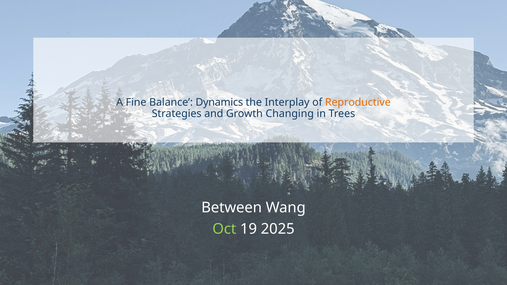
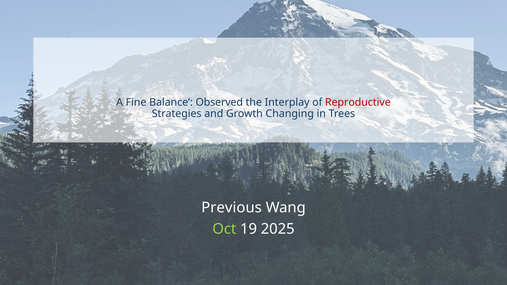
Dynamics: Dynamics -> Observed
Reproductive colour: orange -> red
Between: Between -> Previous
